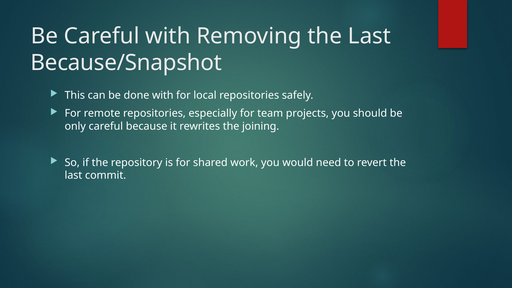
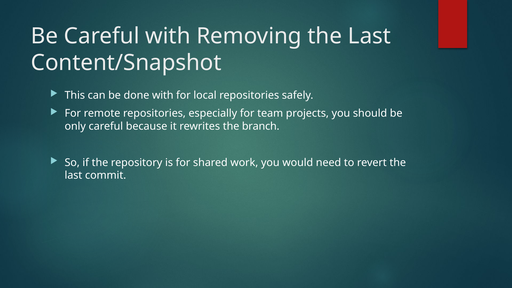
Because/Snapshot: Because/Snapshot -> Content/Snapshot
joining: joining -> branch
